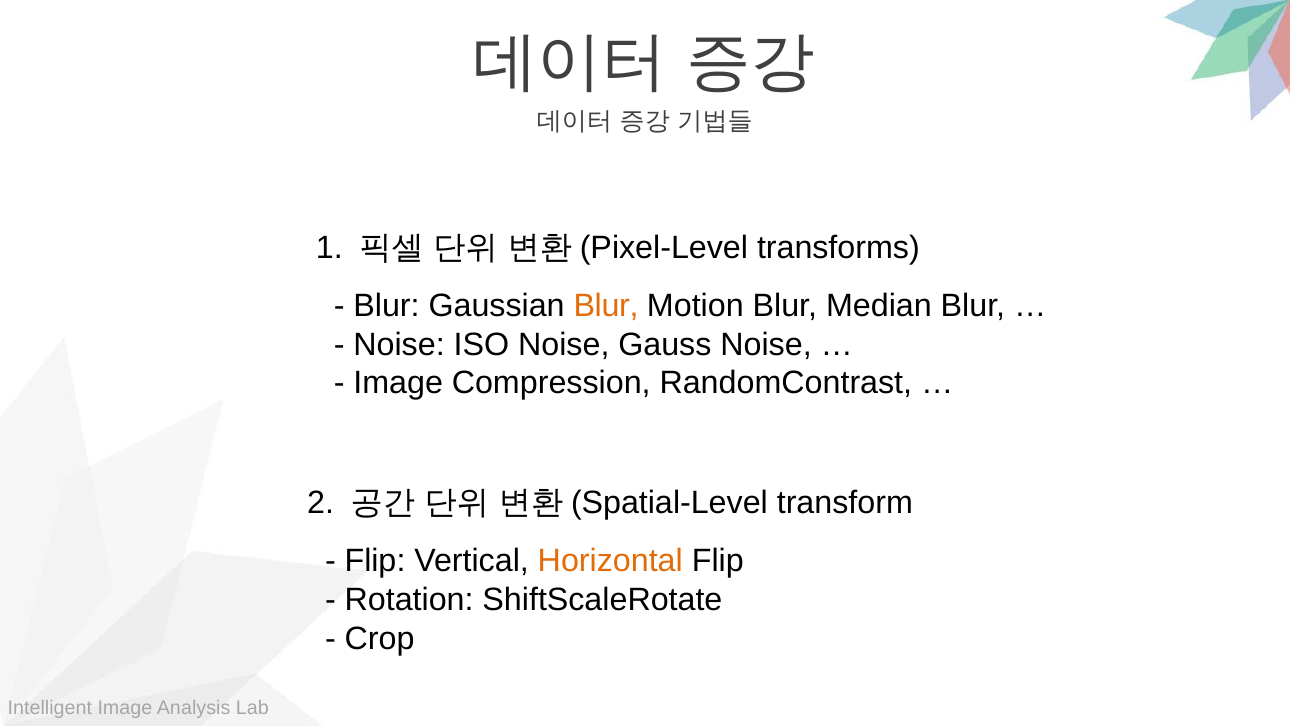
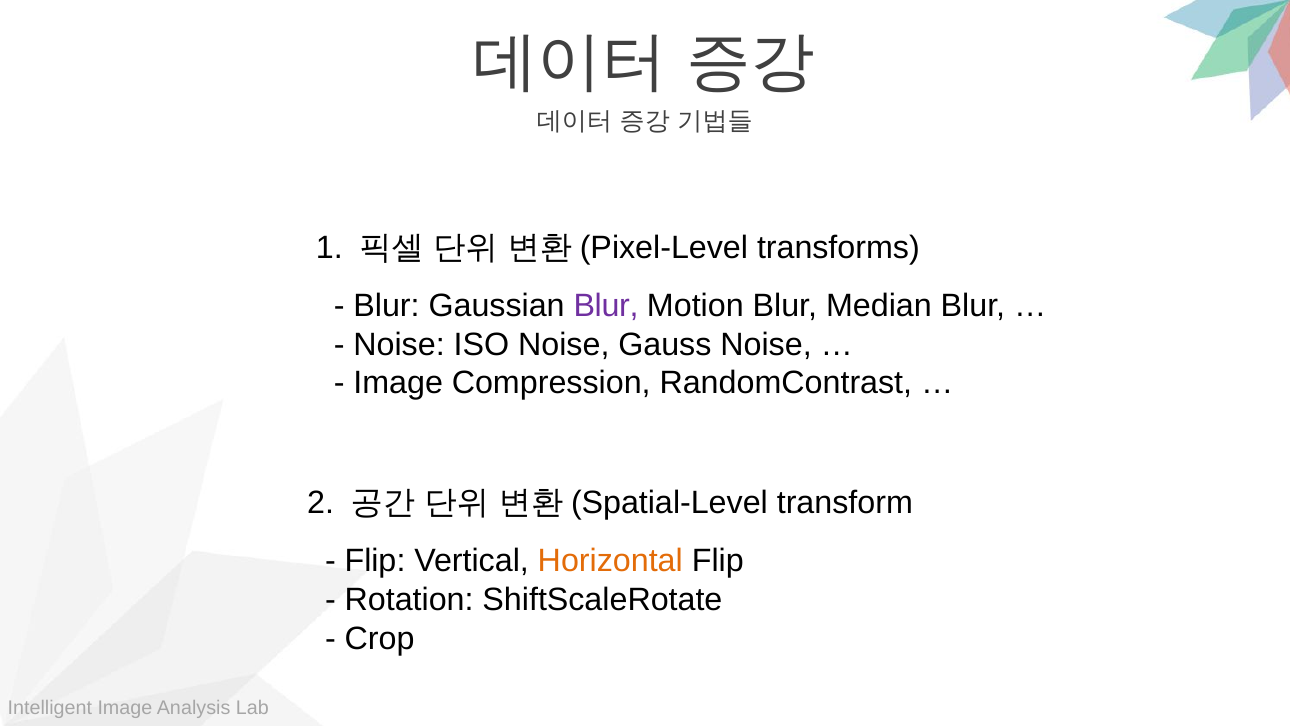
Blur at (606, 306) colour: orange -> purple
